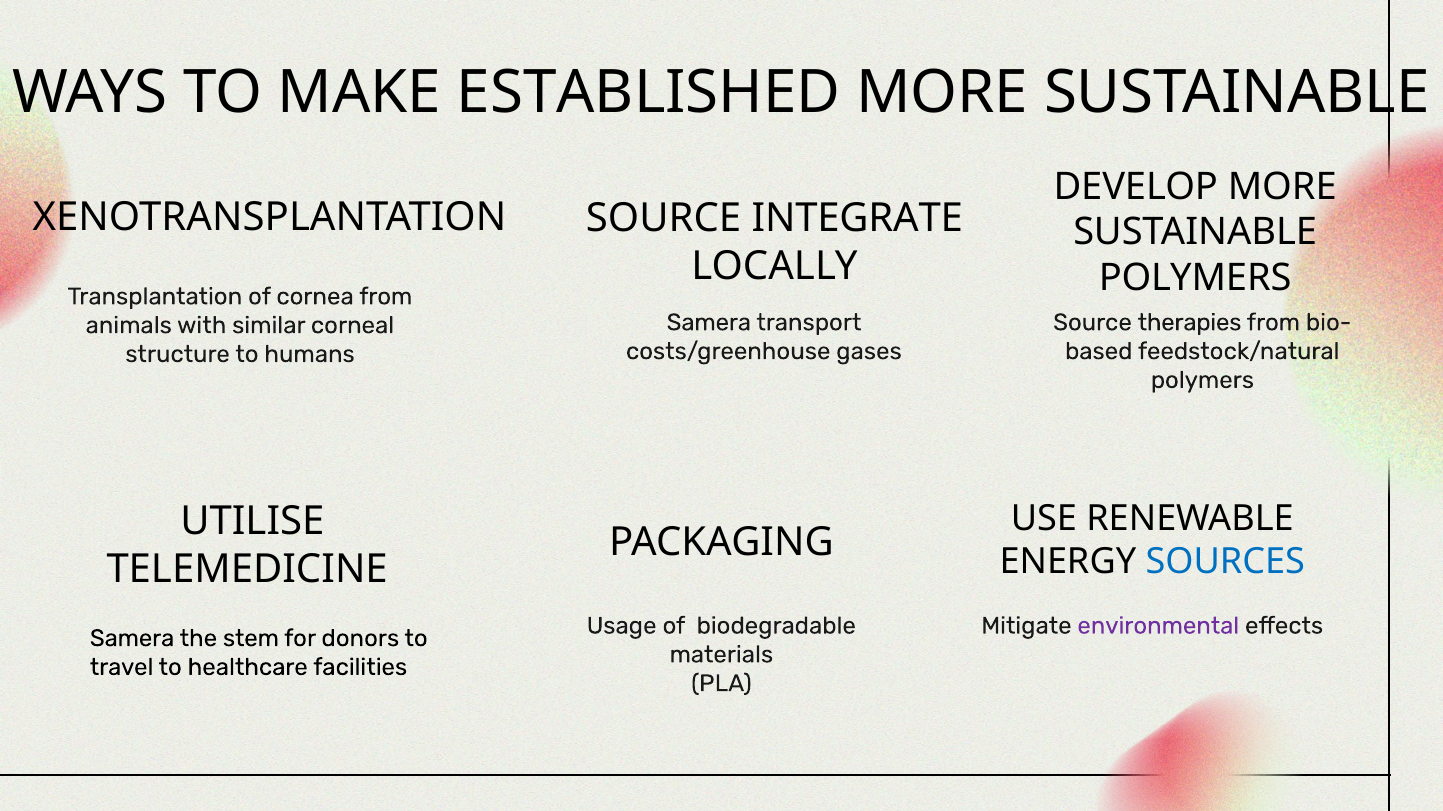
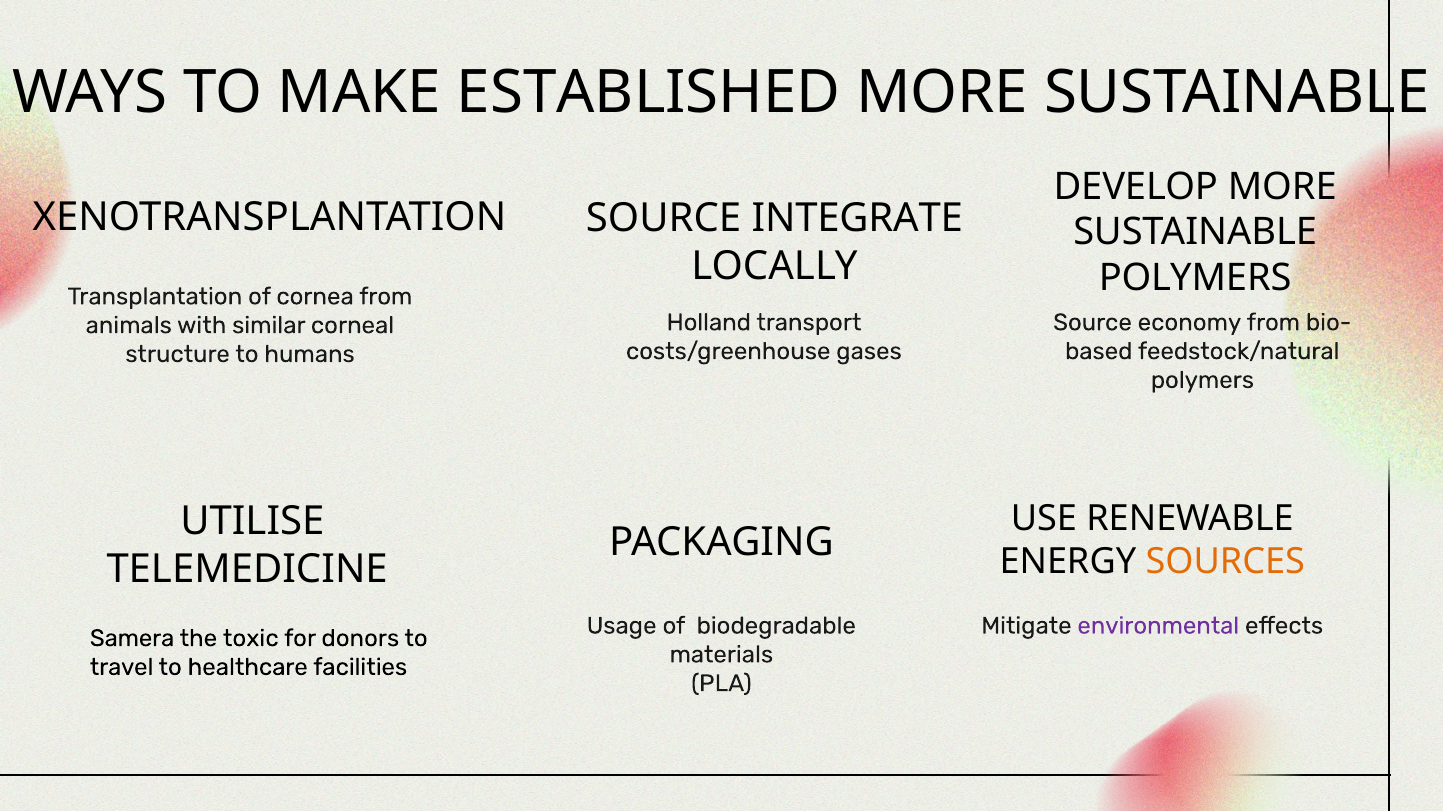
Samera at (709, 323): Samera -> Holland
therapies: therapies -> economy
SOURCES colour: blue -> orange
stem: stem -> toxic
